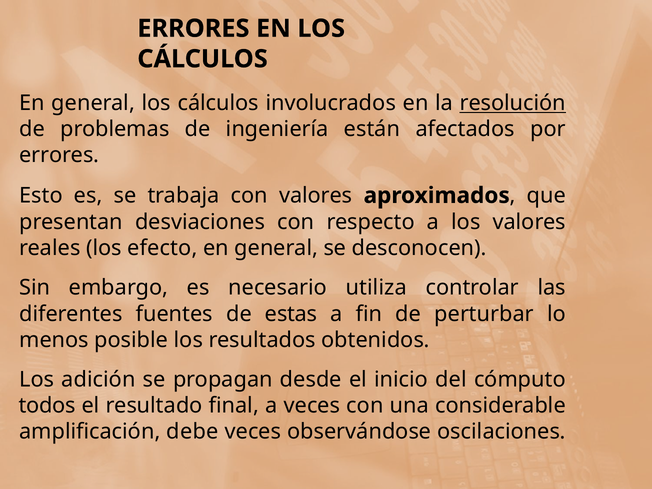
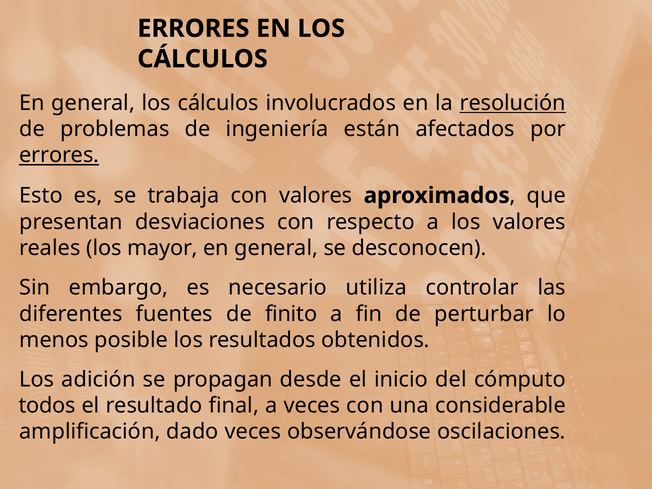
errores at (59, 155) underline: none -> present
efecto: efecto -> mayor
estas: estas -> finito
debe: debe -> dado
